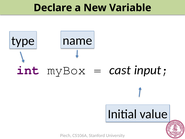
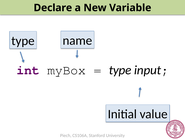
cast at (120, 70): cast -> type
